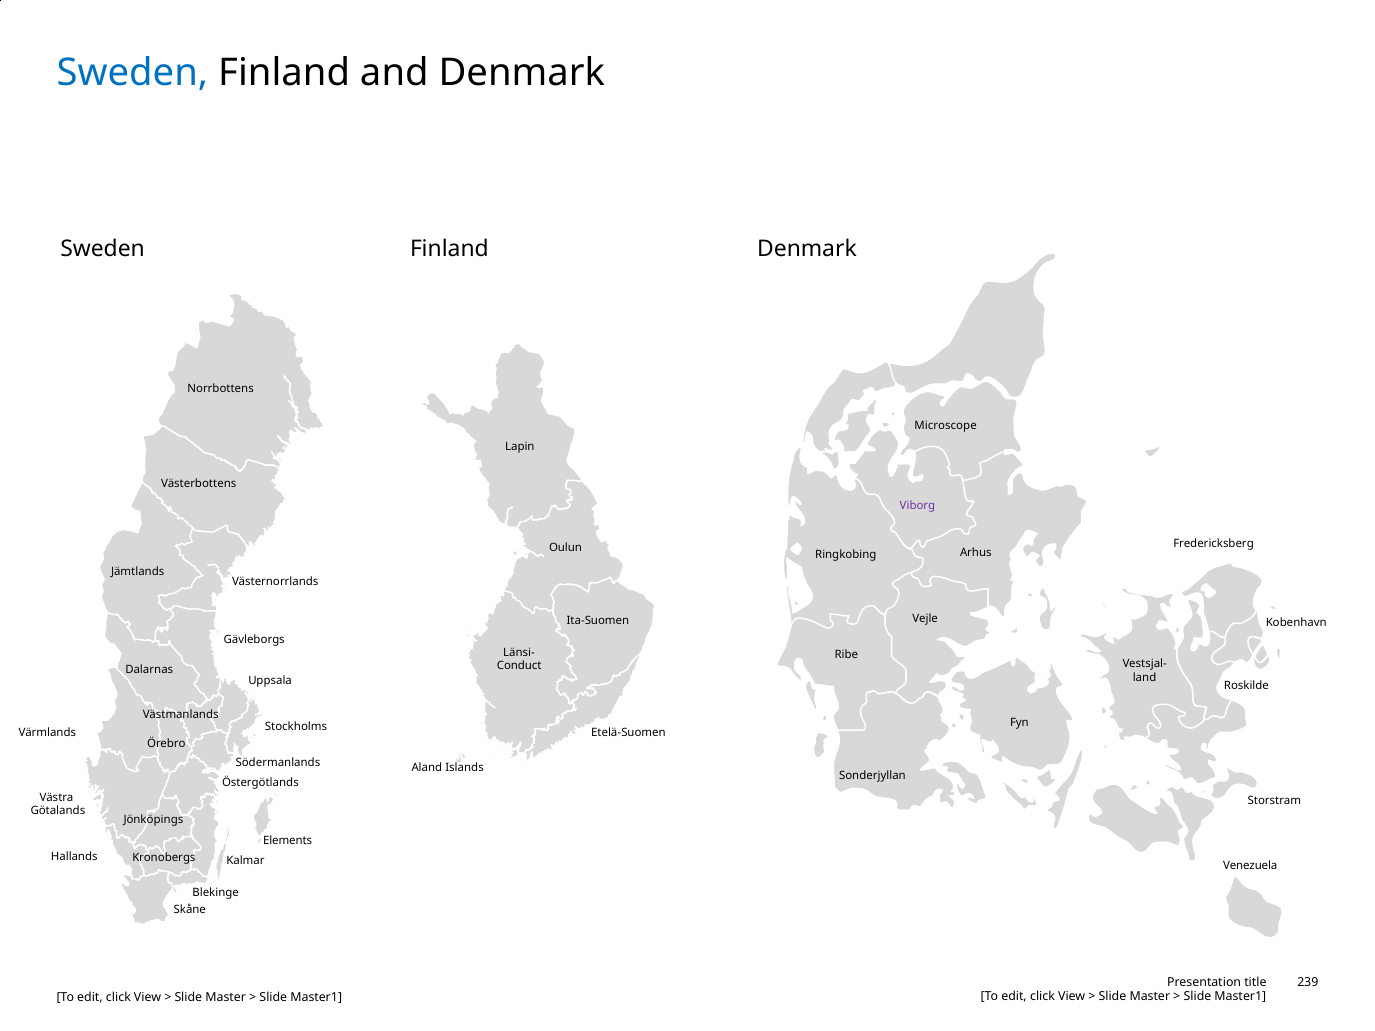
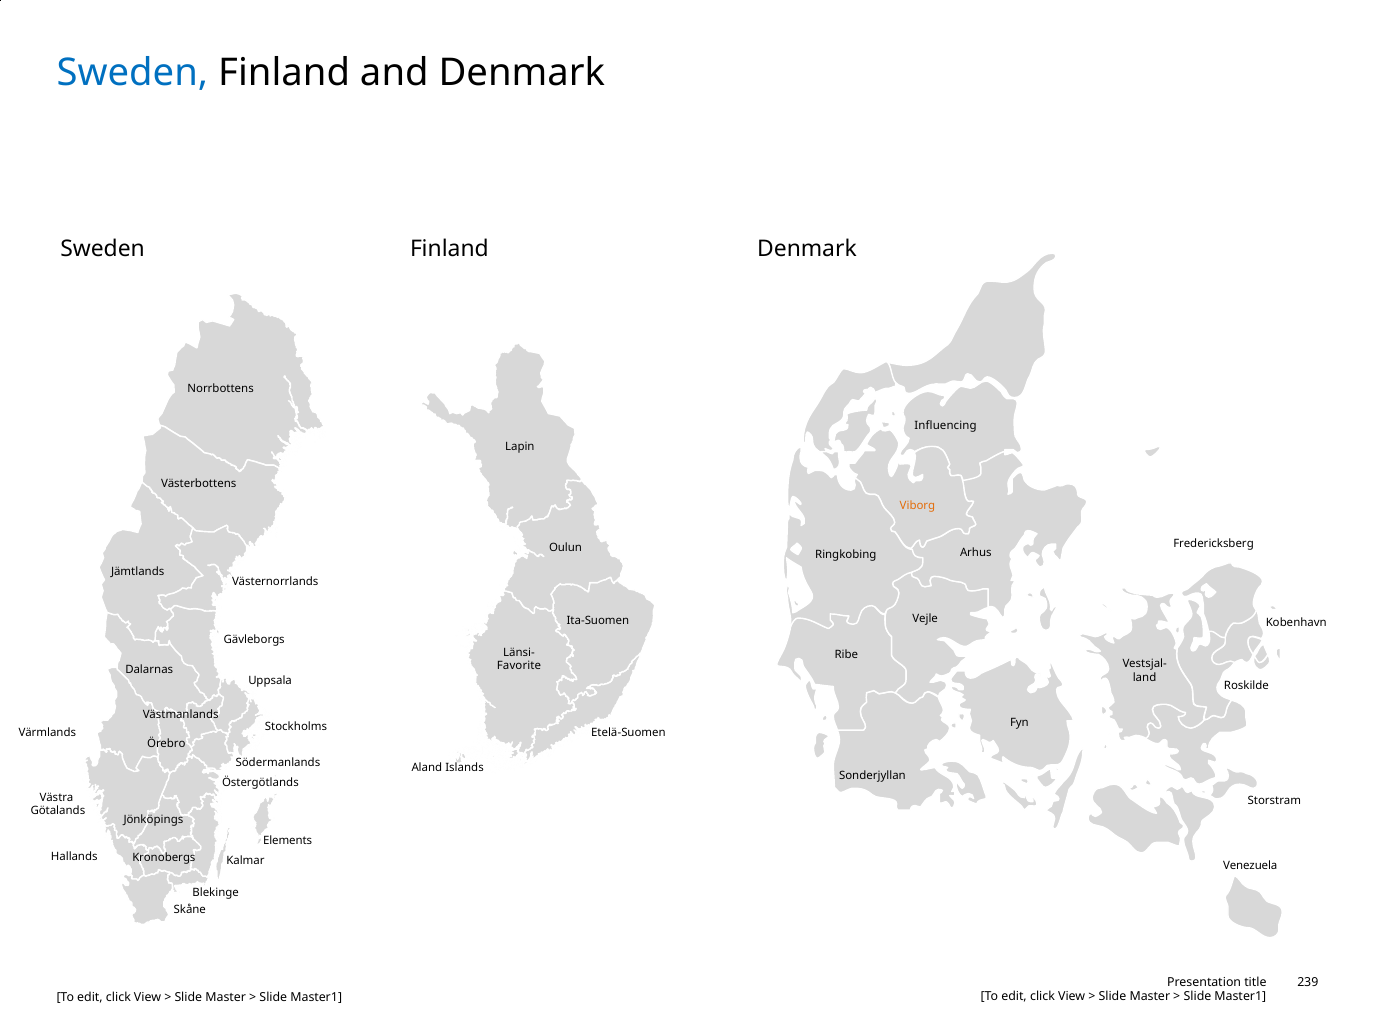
Microscope: Microscope -> Influencing
Viborg colour: purple -> orange
Conduct: Conduct -> Favorite
